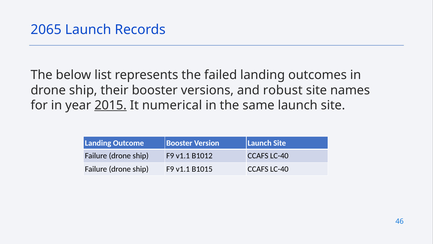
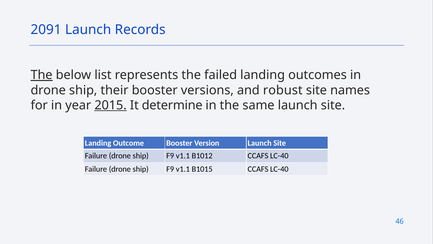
2065: 2065 -> 2091
The at (42, 75) underline: none -> present
numerical: numerical -> determine
